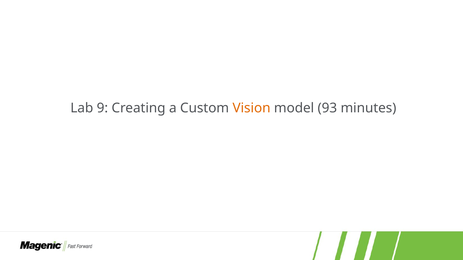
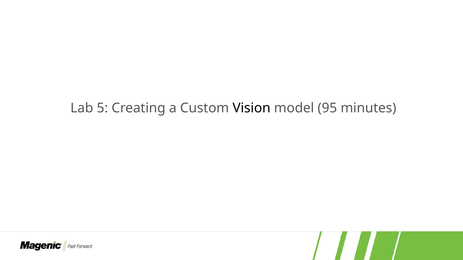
9: 9 -> 5
Vision colour: orange -> black
93: 93 -> 95
